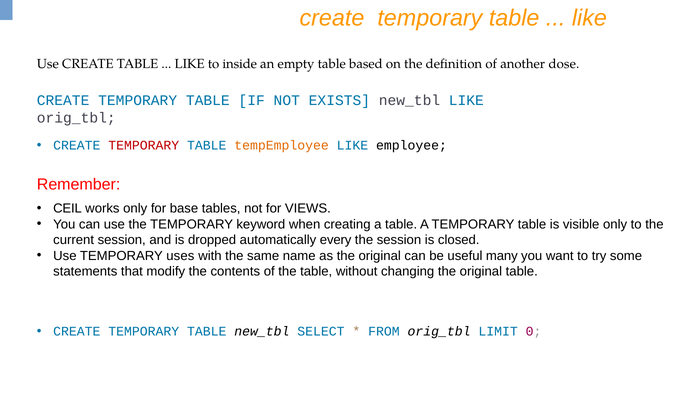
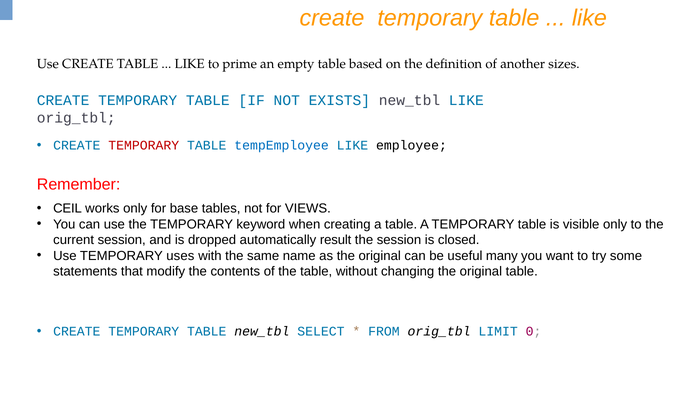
inside: inside -> prime
dose: dose -> sizes
tempEmployee colour: orange -> blue
every: every -> result
